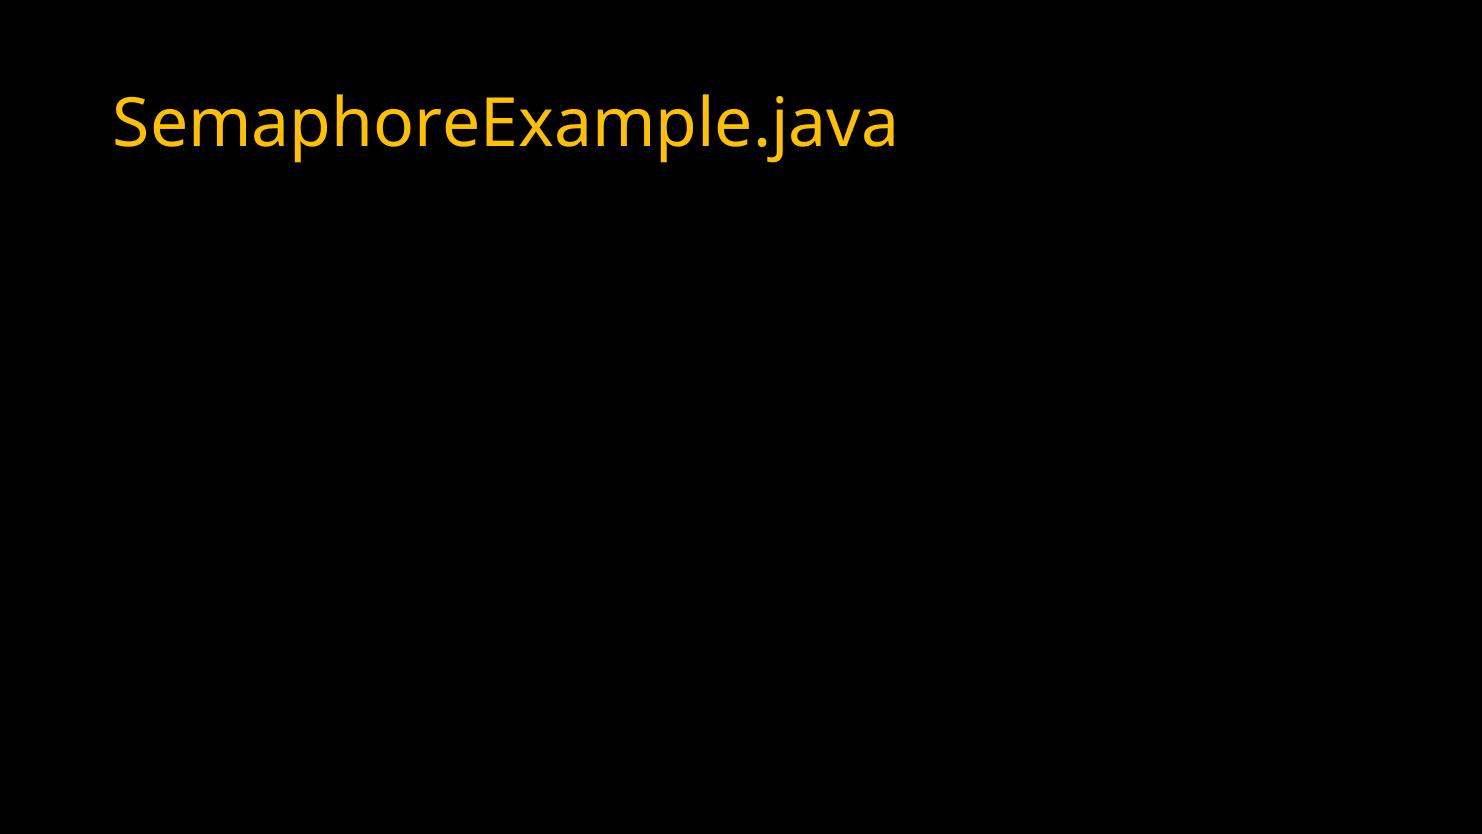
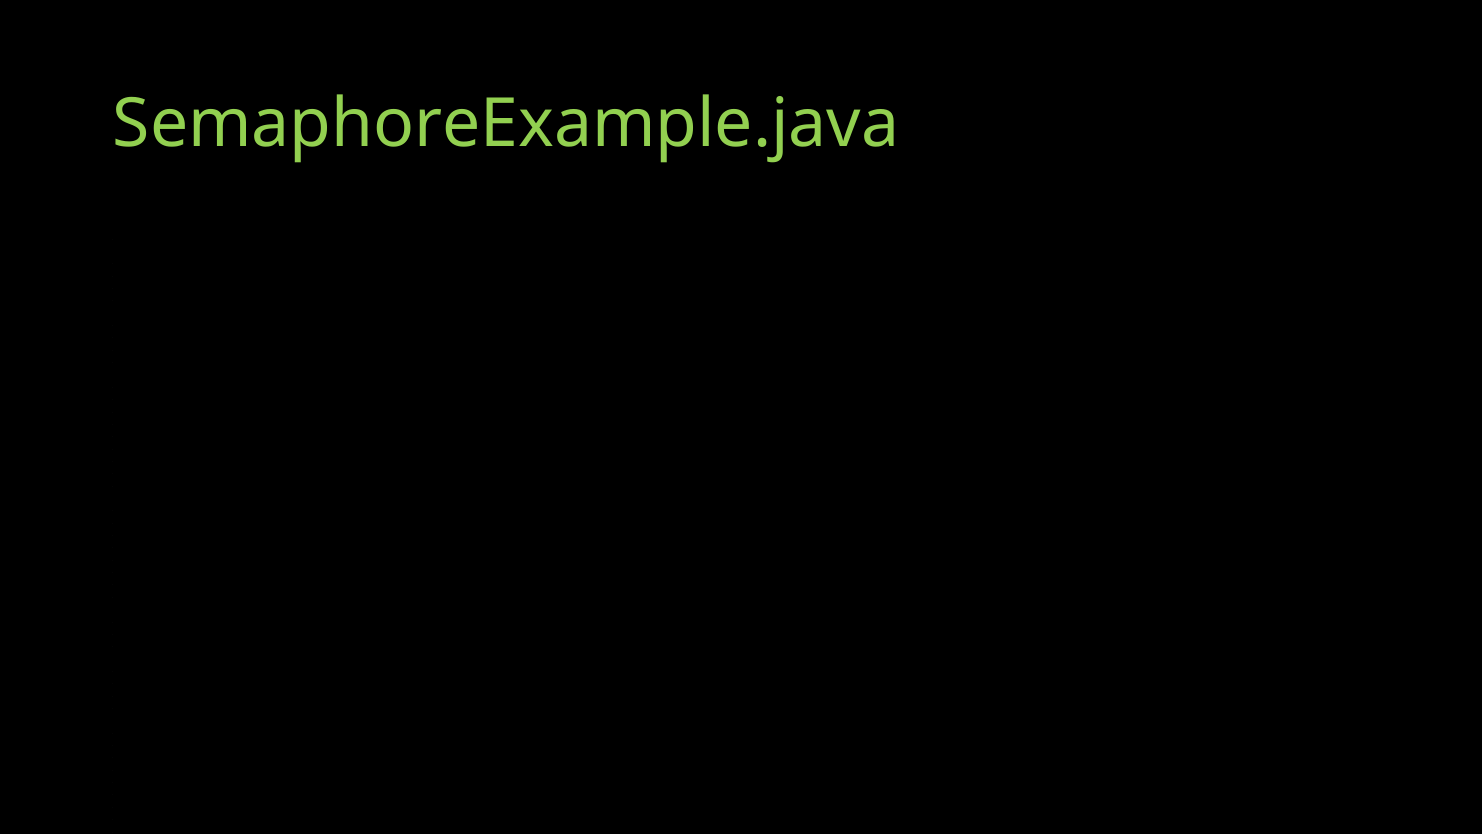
SemaphoreExample.java colour: yellow -> light green
